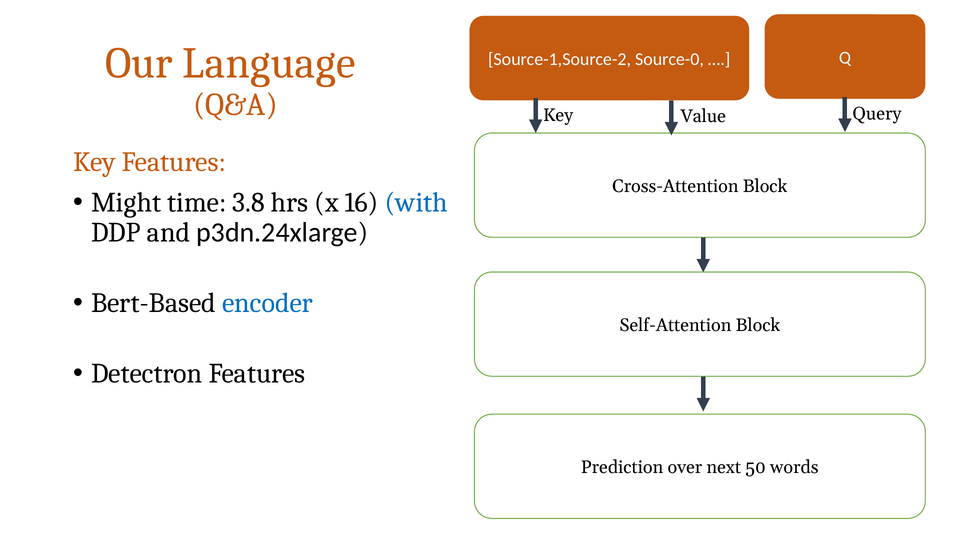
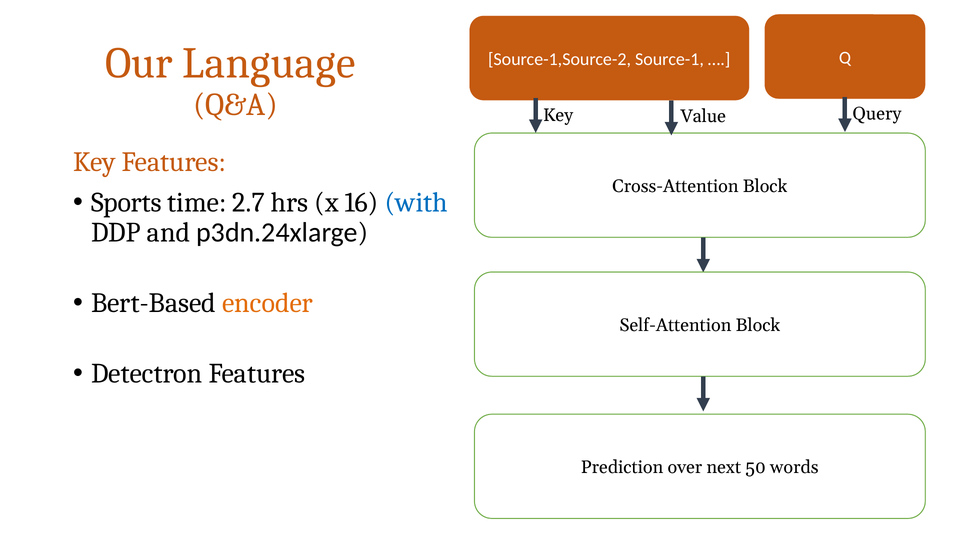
Source-0: Source-0 -> Source-1
Might: Might -> Sports
3.8: 3.8 -> 2.7
encoder colour: blue -> orange
